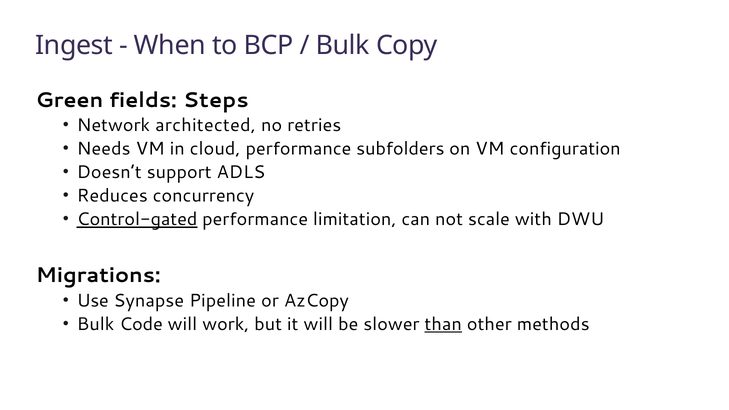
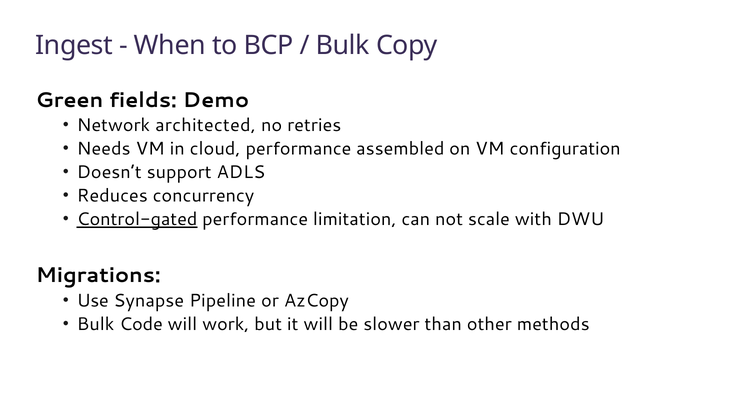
Steps: Steps -> Demo
subfolders: subfolders -> assembled
than underline: present -> none
